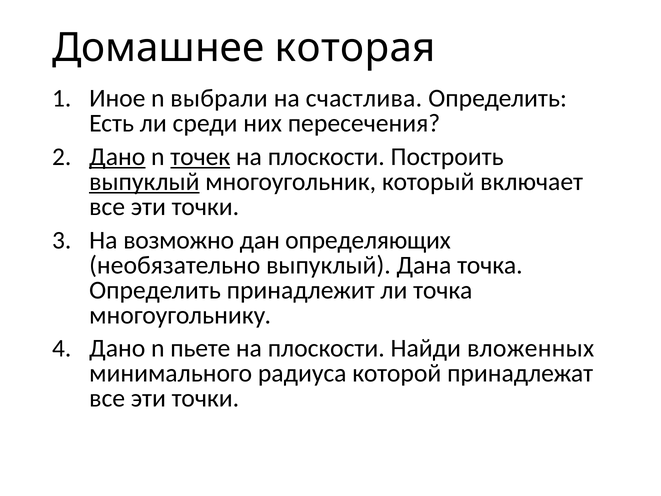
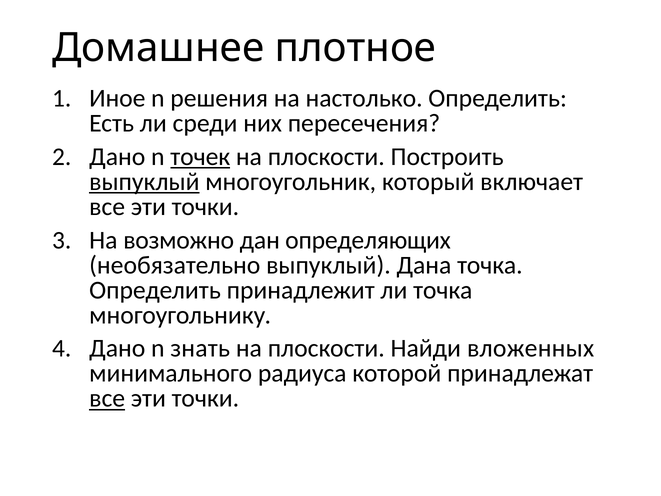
которая: которая -> плотное
выбрали: выбрали -> решения
счастлива: счастлива -> настолько
Дано at (117, 157) underline: present -> none
пьете: пьете -> знать
все at (107, 398) underline: none -> present
